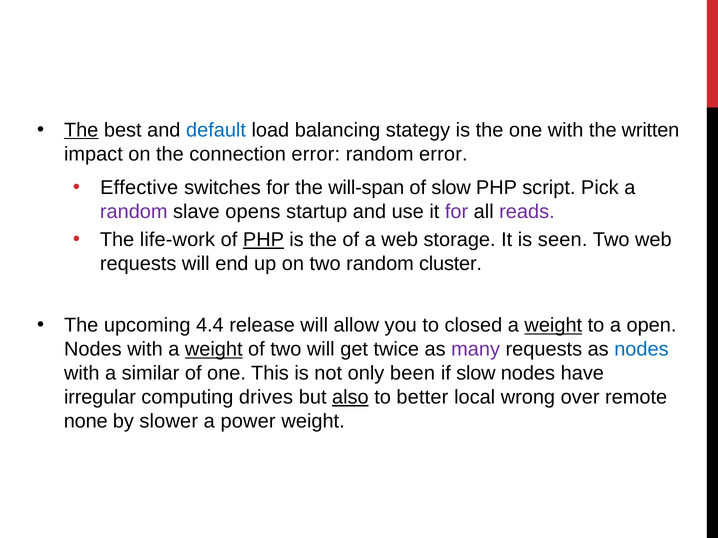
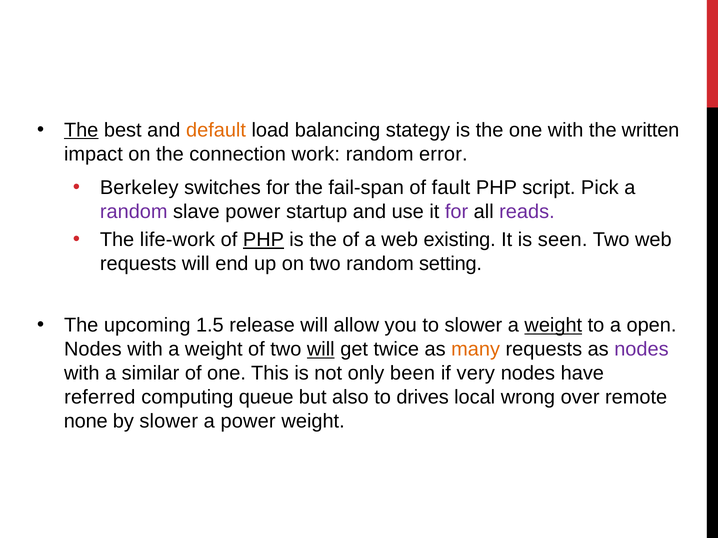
default colour: blue -> orange
connection error: error -> work
Effective: Effective -> Berkeley
will-span: will-span -> fail-span
of slow: slow -> fault
slave opens: opens -> power
storage: storage -> existing
cluster: cluster -> setting
4.4: 4.4 -> 1.5
to closed: closed -> slower
weight at (214, 350) underline: present -> none
will at (321, 350) underline: none -> present
many colour: purple -> orange
nodes at (641, 350) colour: blue -> purple
if slow: slow -> very
irregular: irregular -> referred
drives: drives -> queue
also underline: present -> none
better: better -> drives
